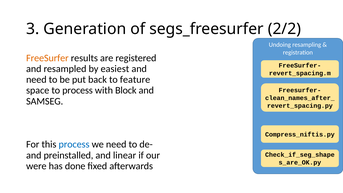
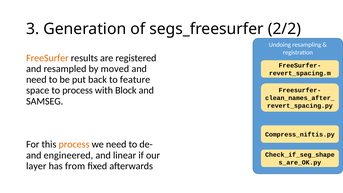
easiest: easiest -> moved
process at (74, 144) colour: blue -> orange
preinstalled: preinstalled -> engineered
were: were -> layer
done: done -> from
